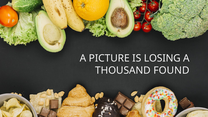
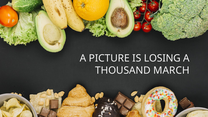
FOUND: FOUND -> MARCH
